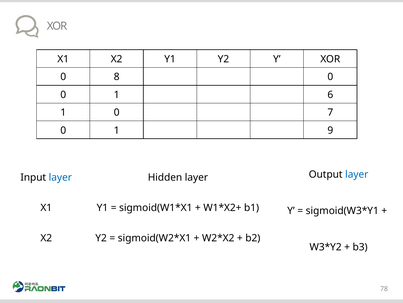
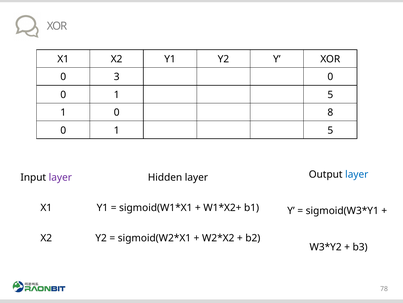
8: 8 -> 3
6 at (330, 95): 6 -> 5
7: 7 -> 8
9 at (330, 130): 9 -> 5
layer at (60, 177) colour: blue -> purple
